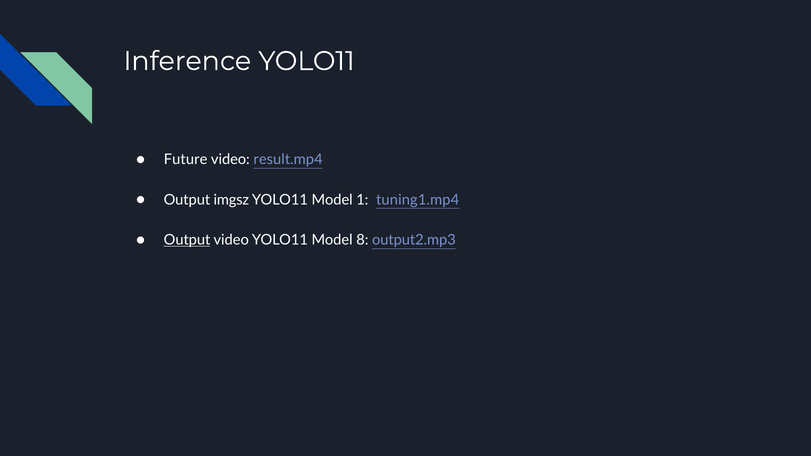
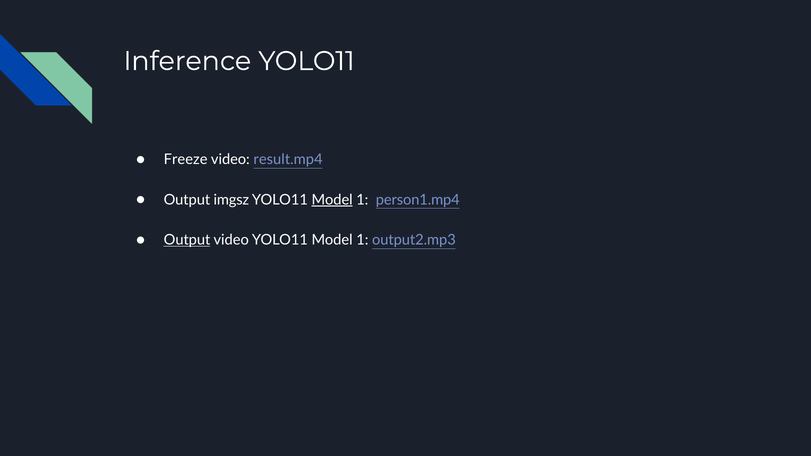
Future: Future -> Freeze
Model at (332, 200) underline: none -> present
tuning1.mp4: tuning1.mp4 -> person1.mp4
video YOLO11 Model 8: 8 -> 1
